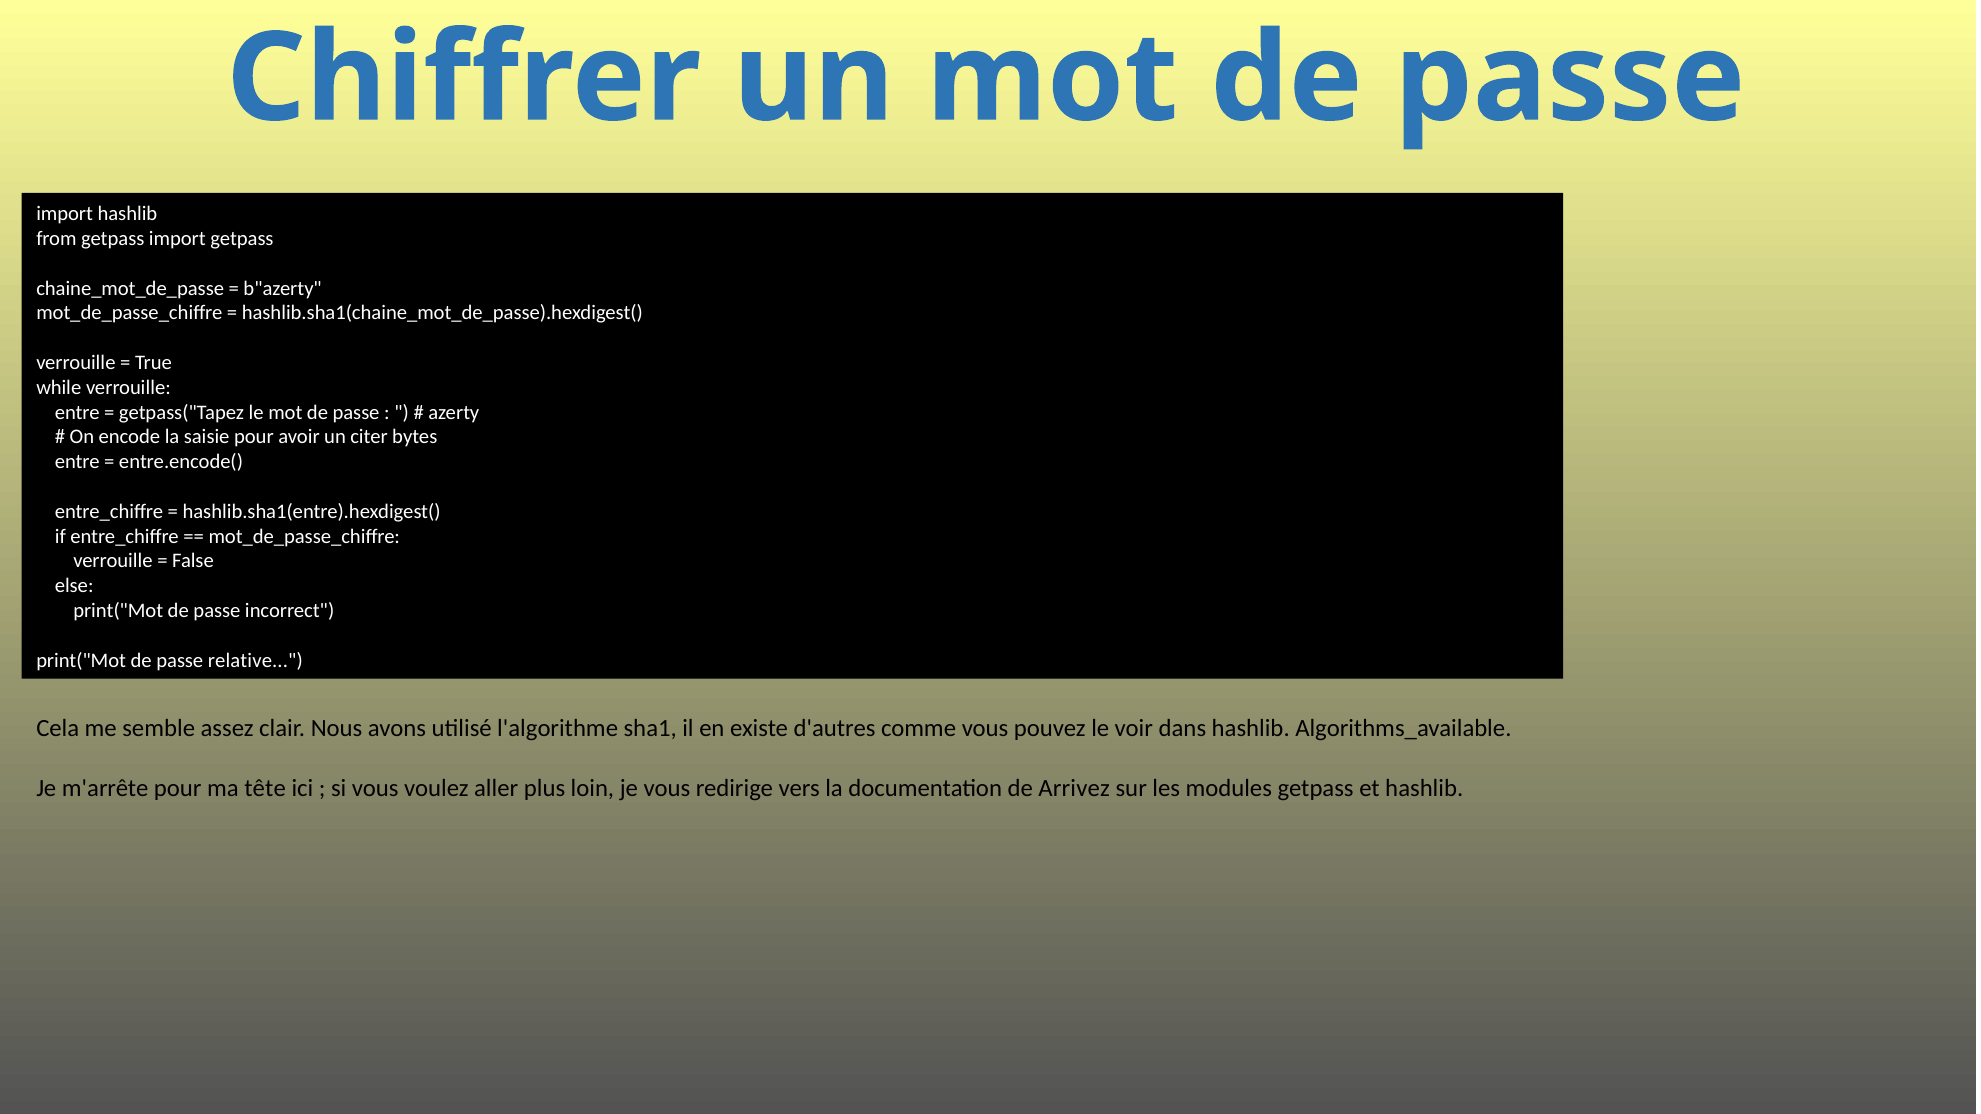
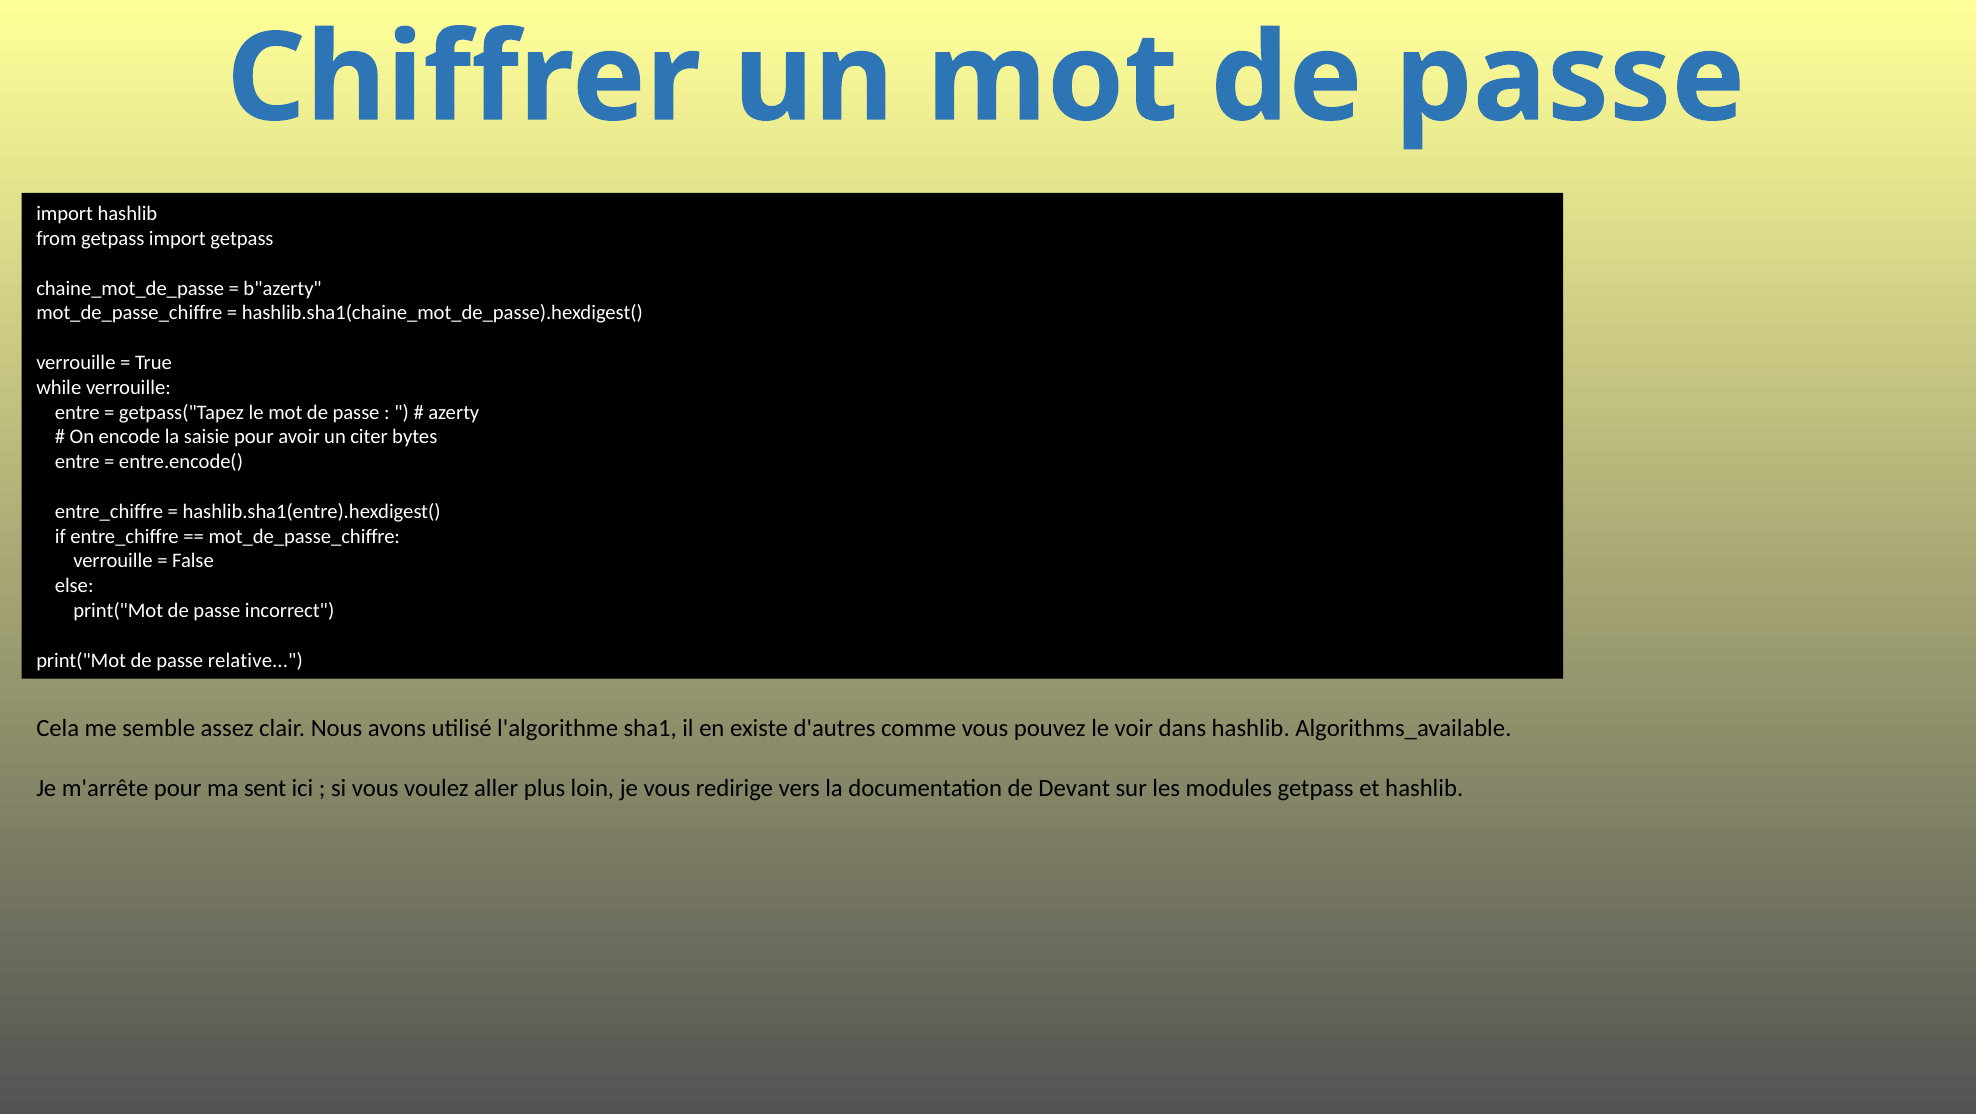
tête: tête -> sent
Arrivez: Arrivez -> Devant
